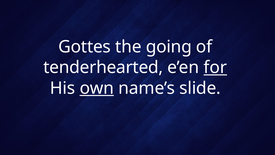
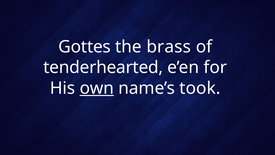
going: going -> brass
for underline: present -> none
slide: slide -> took
